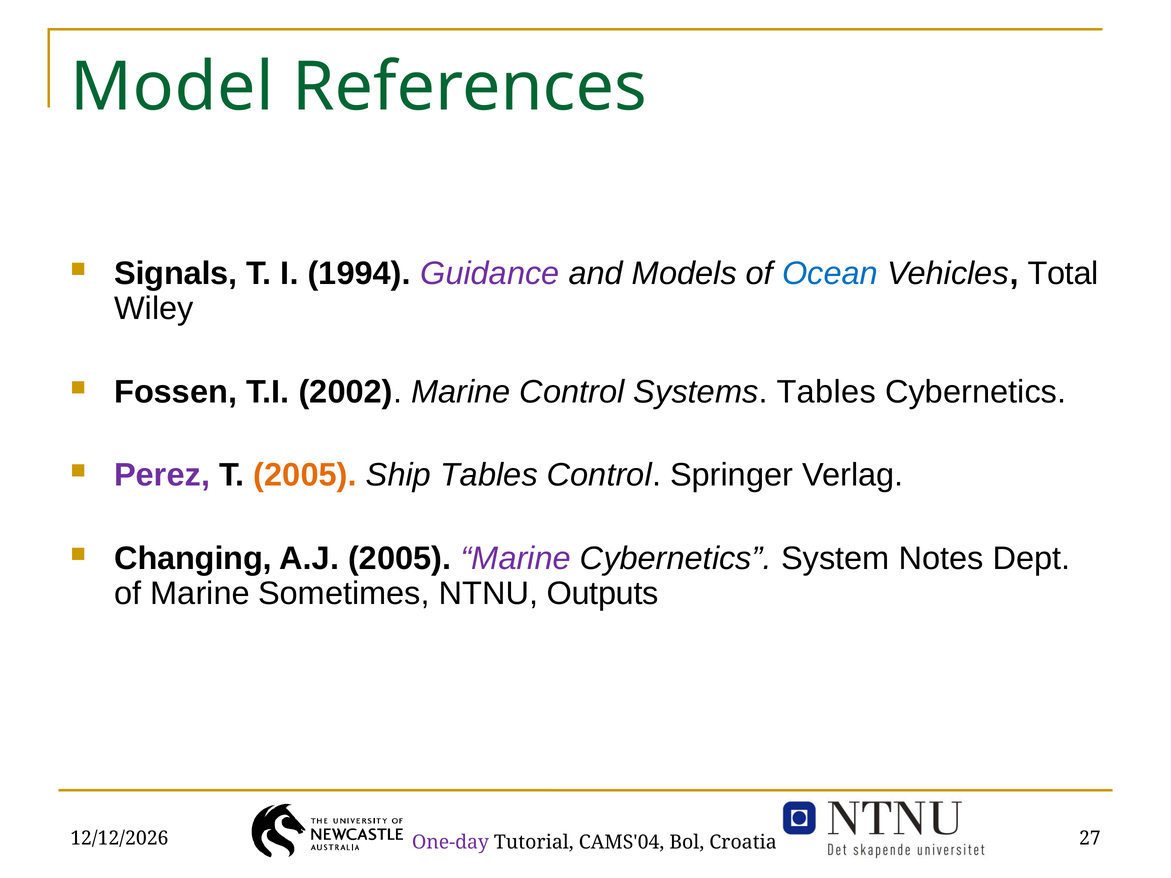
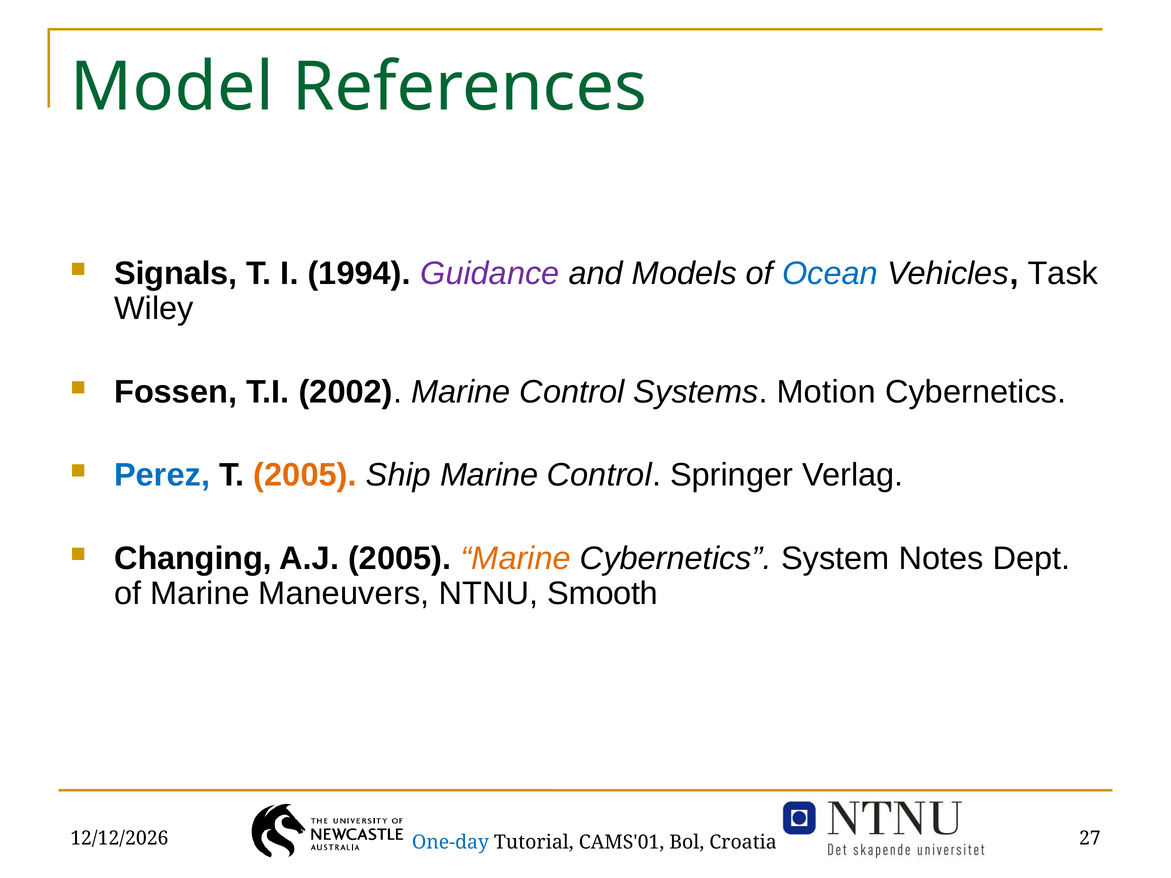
Total: Total -> Task
Systems Tables: Tables -> Motion
Perez colour: purple -> blue
Ship Tables: Tables -> Marine
Marine at (516, 559) colour: purple -> orange
Sometimes: Sometimes -> Maneuvers
Outputs: Outputs -> Smooth
One-day colour: purple -> blue
CAMS'04: CAMS'04 -> CAMS'01
